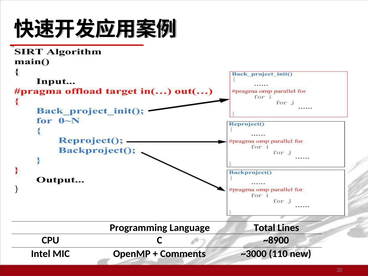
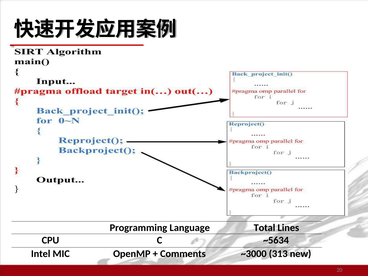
~8900: ~8900 -> ~5634
110: 110 -> 313
